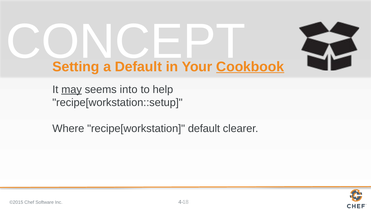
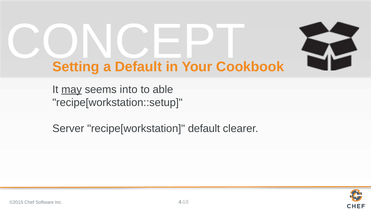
Cookbook underline: present -> none
help: help -> able
Where: Where -> Server
